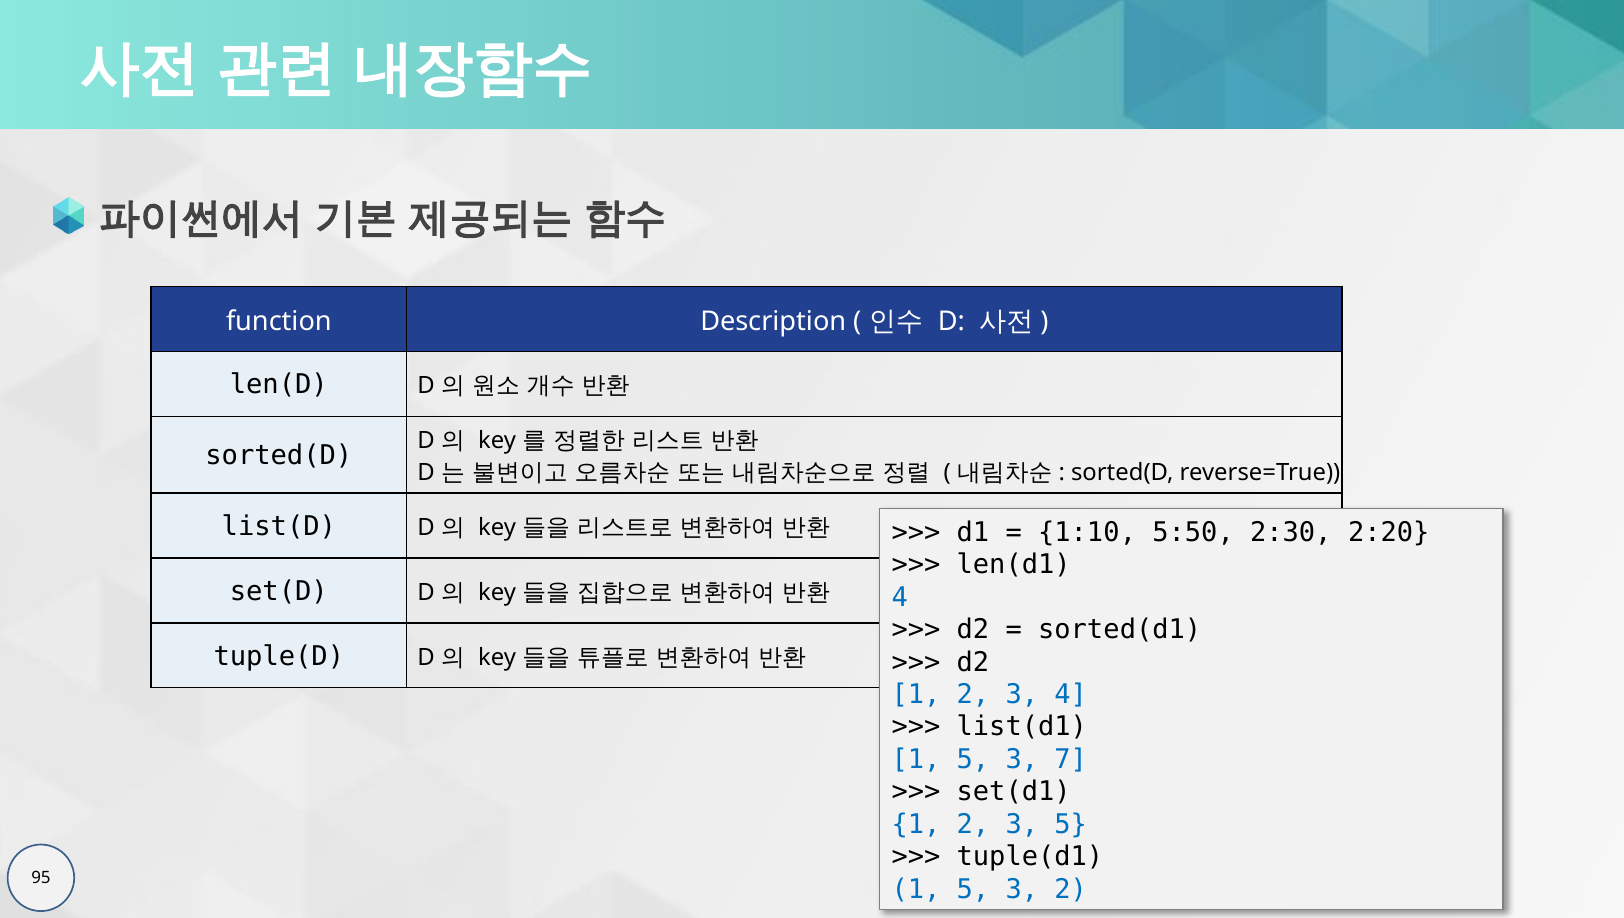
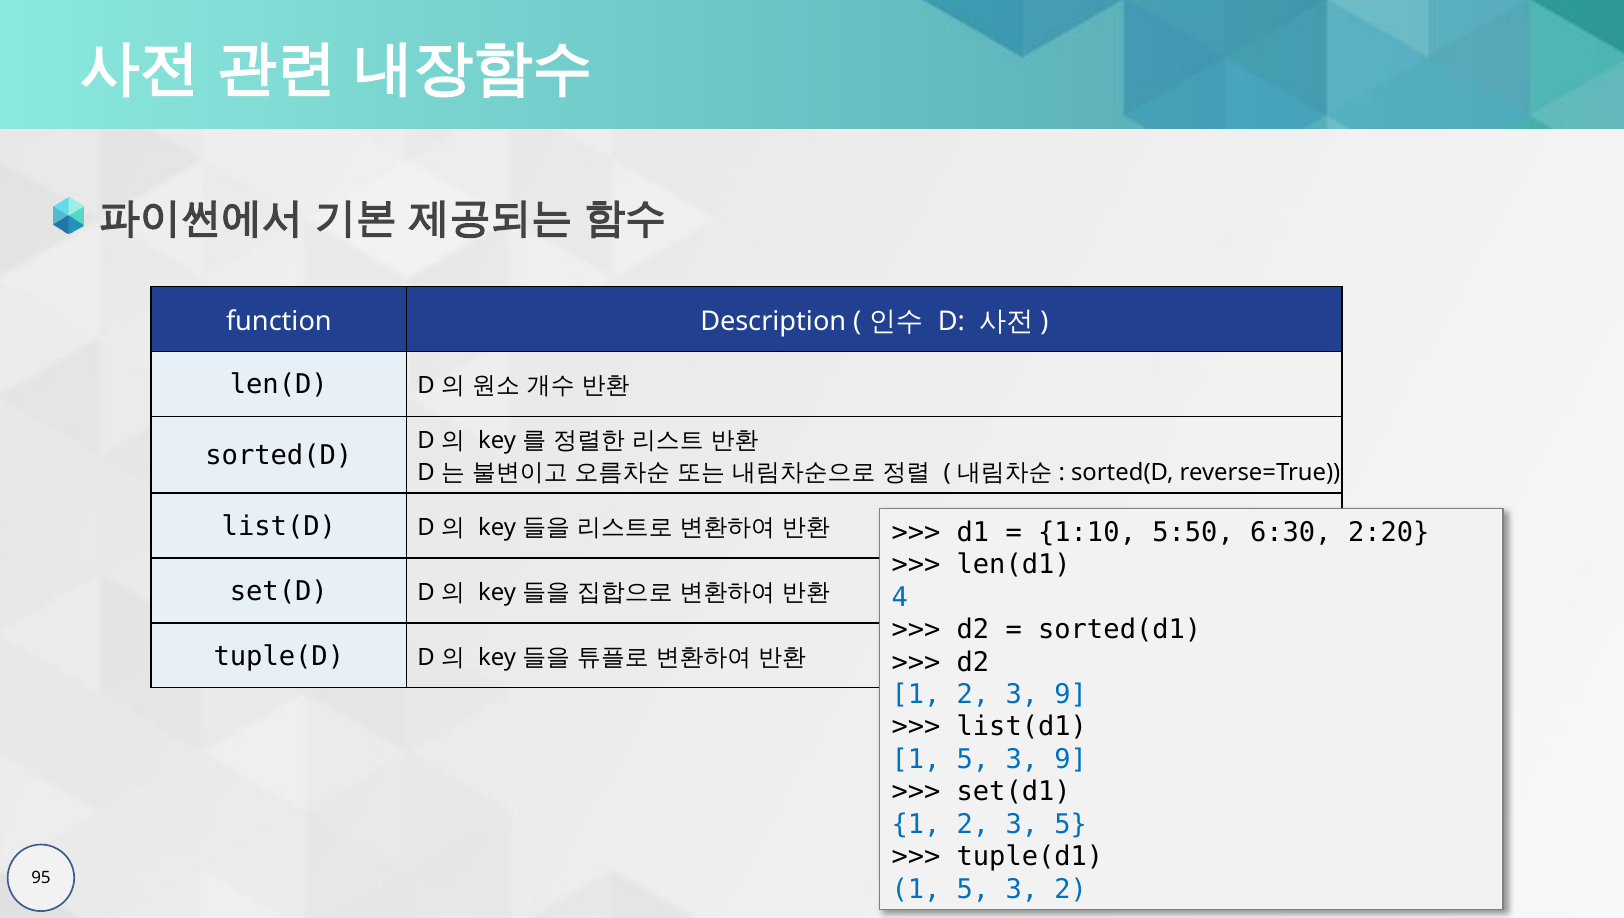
2:30: 2:30 -> 6:30
2 3 4: 4 -> 9
5 3 7: 7 -> 9
